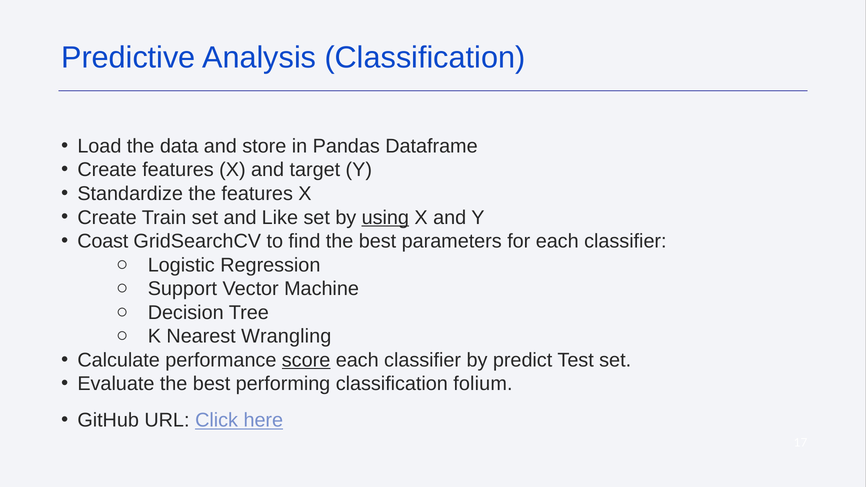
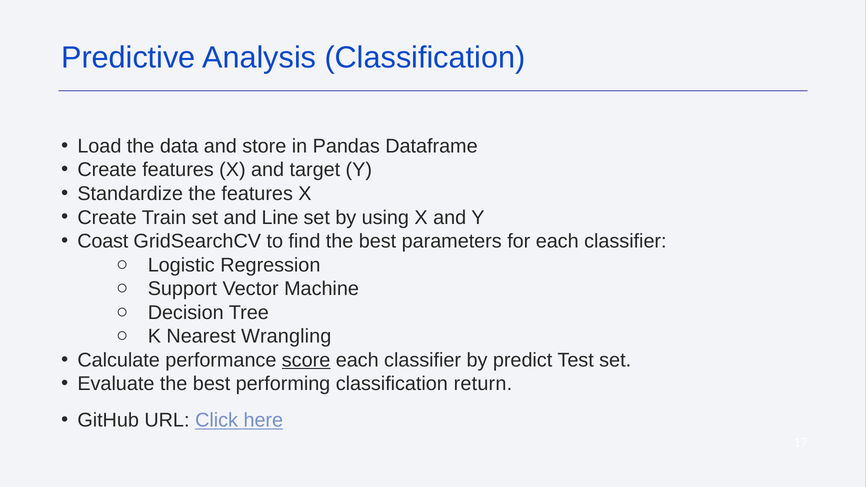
Like: Like -> Line
using underline: present -> none
folium: folium -> return
